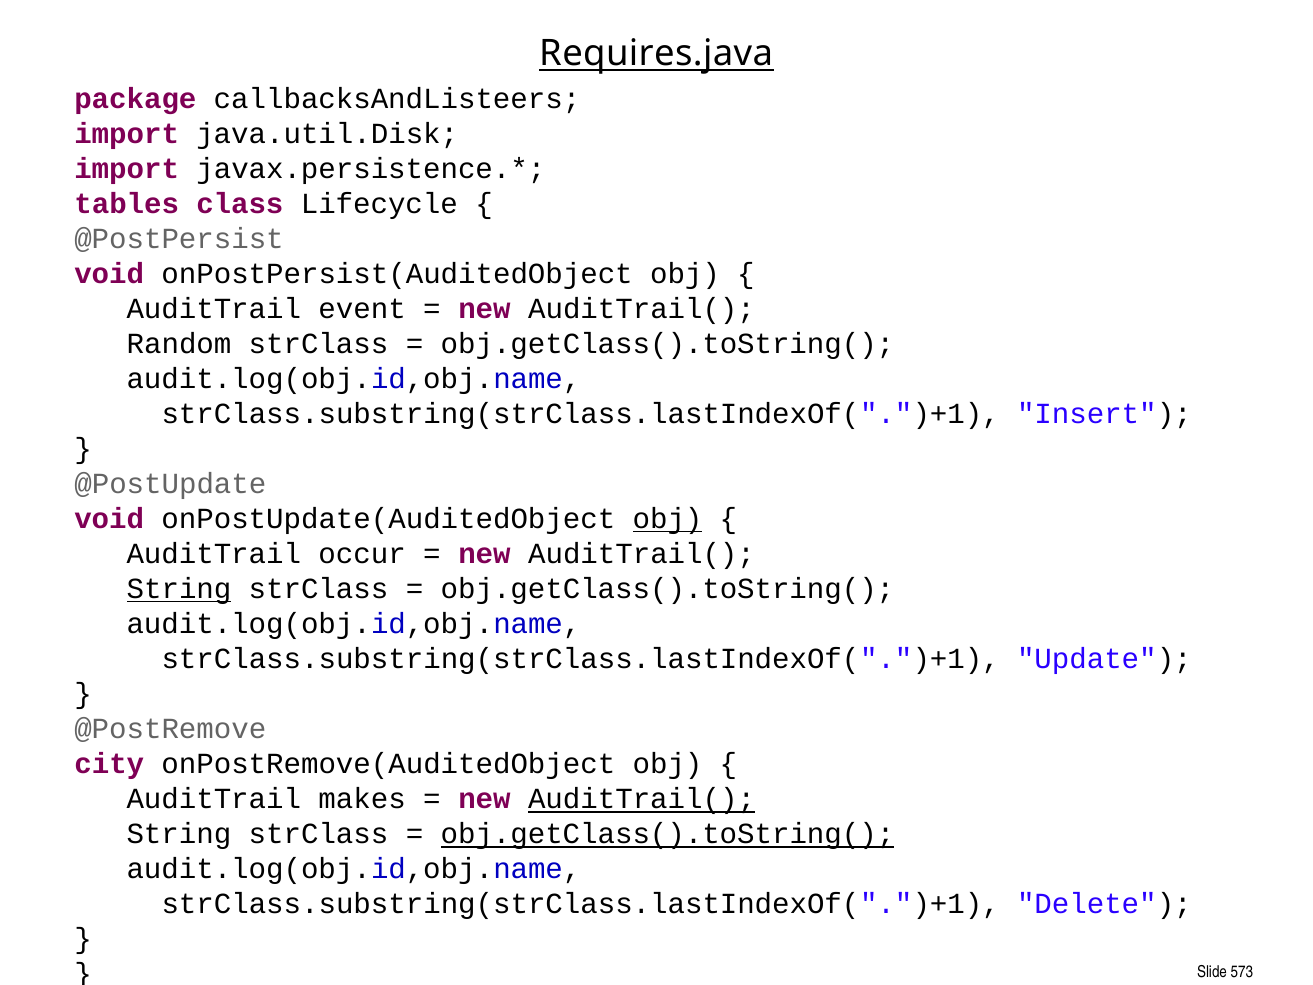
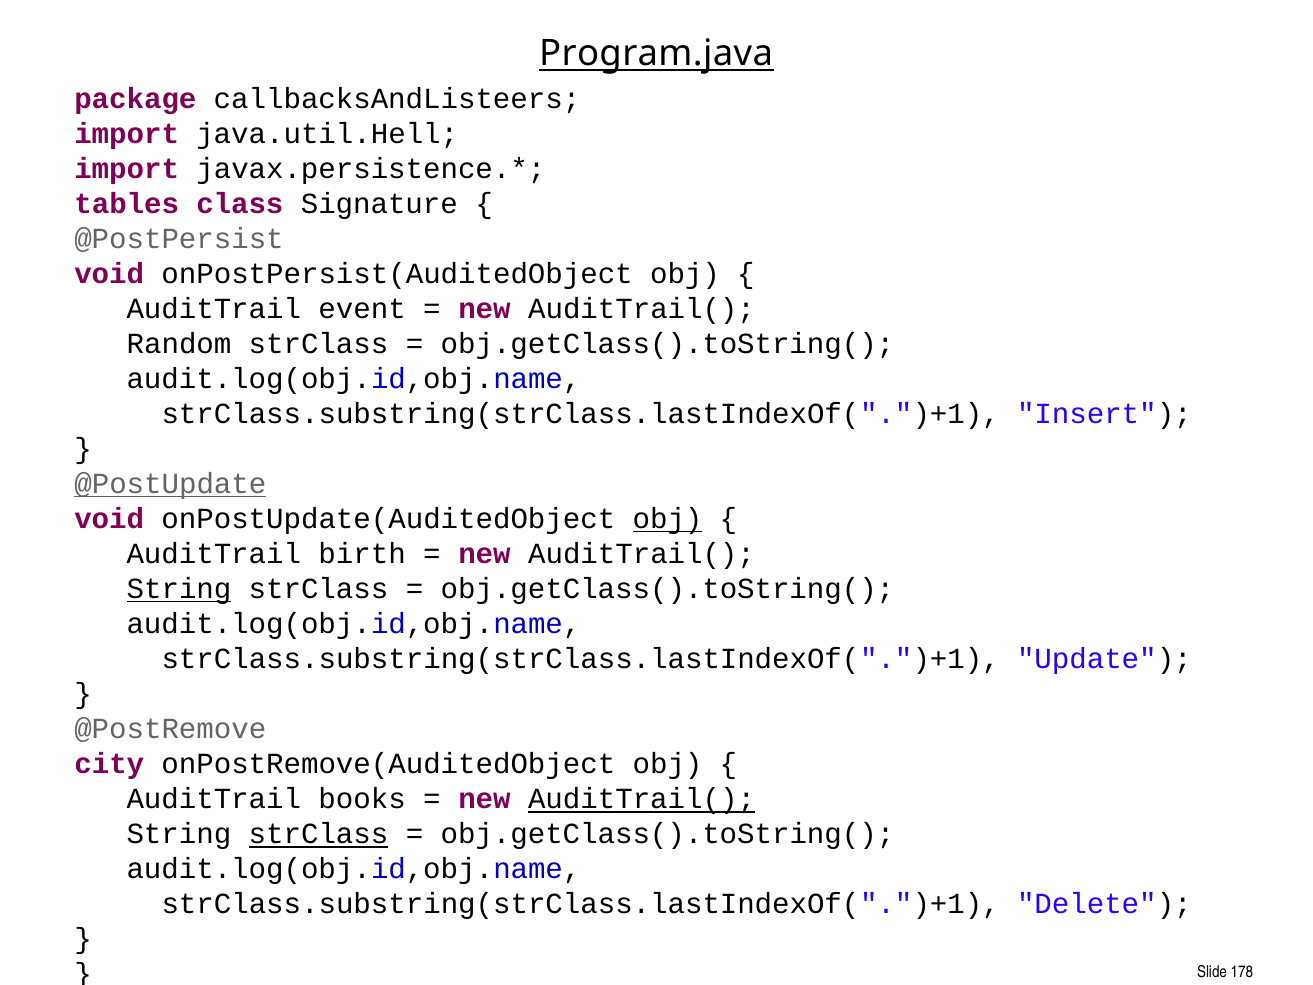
Requires.java: Requires.java -> Program.java
java.util.Disk: java.util.Disk -> java.util.Hell
Lifecycle: Lifecycle -> Signature
@PostUpdate underline: none -> present
occur: occur -> birth
makes: makes -> books
strClass at (319, 834) underline: none -> present
obj.getClass().toString( at (667, 834) underline: present -> none
573: 573 -> 178
